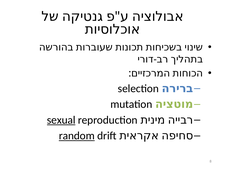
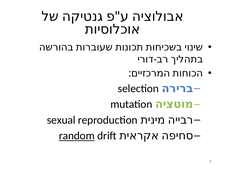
sexual underline: present -> none
